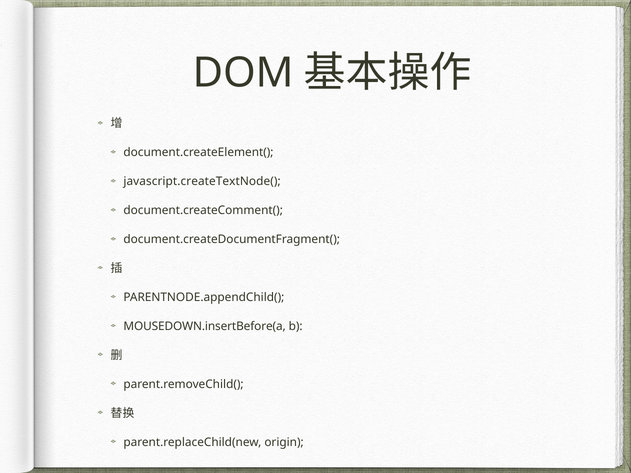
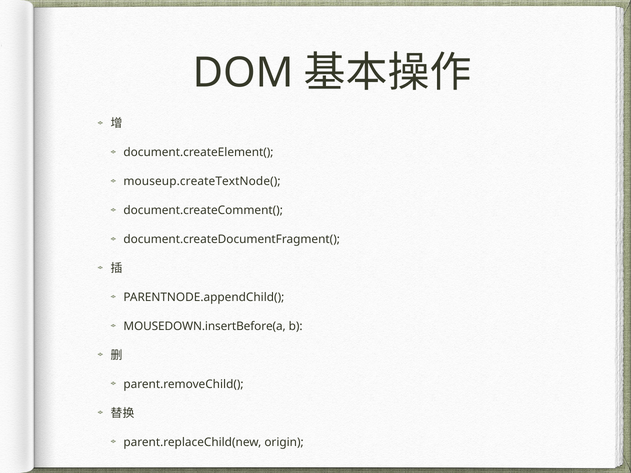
javascript.createTextNode(: javascript.createTextNode( -> mouseup.createTextNode(
